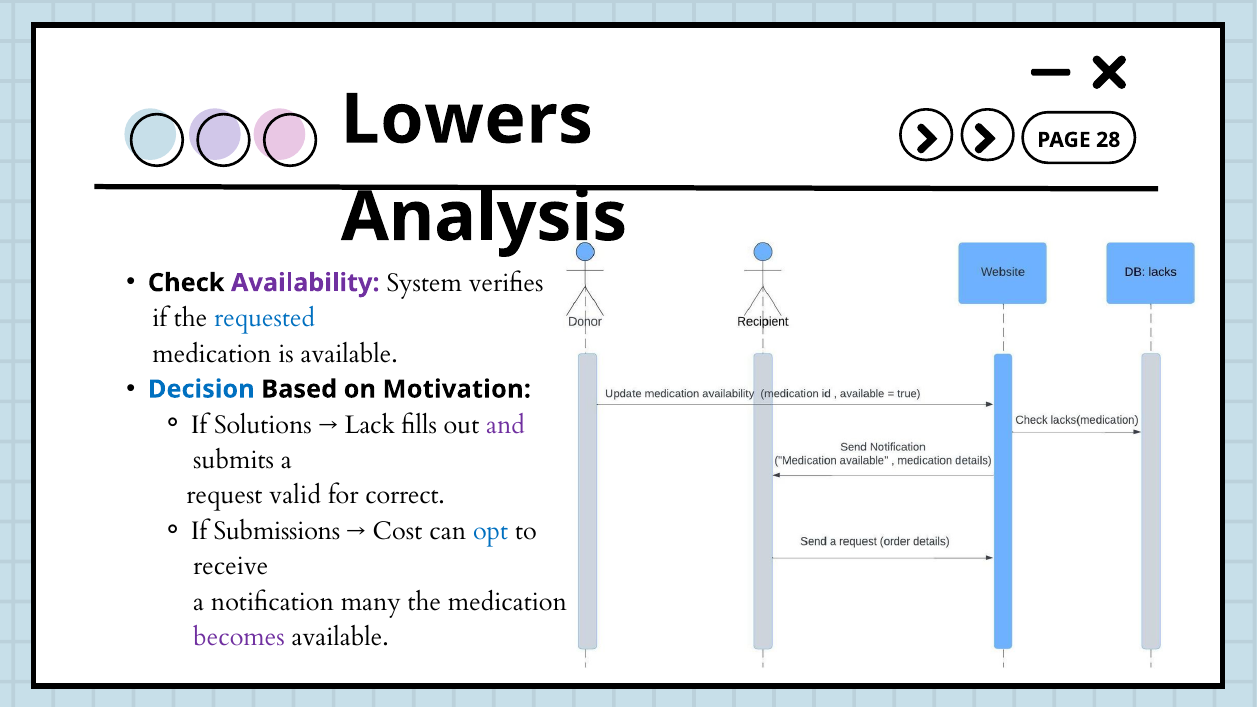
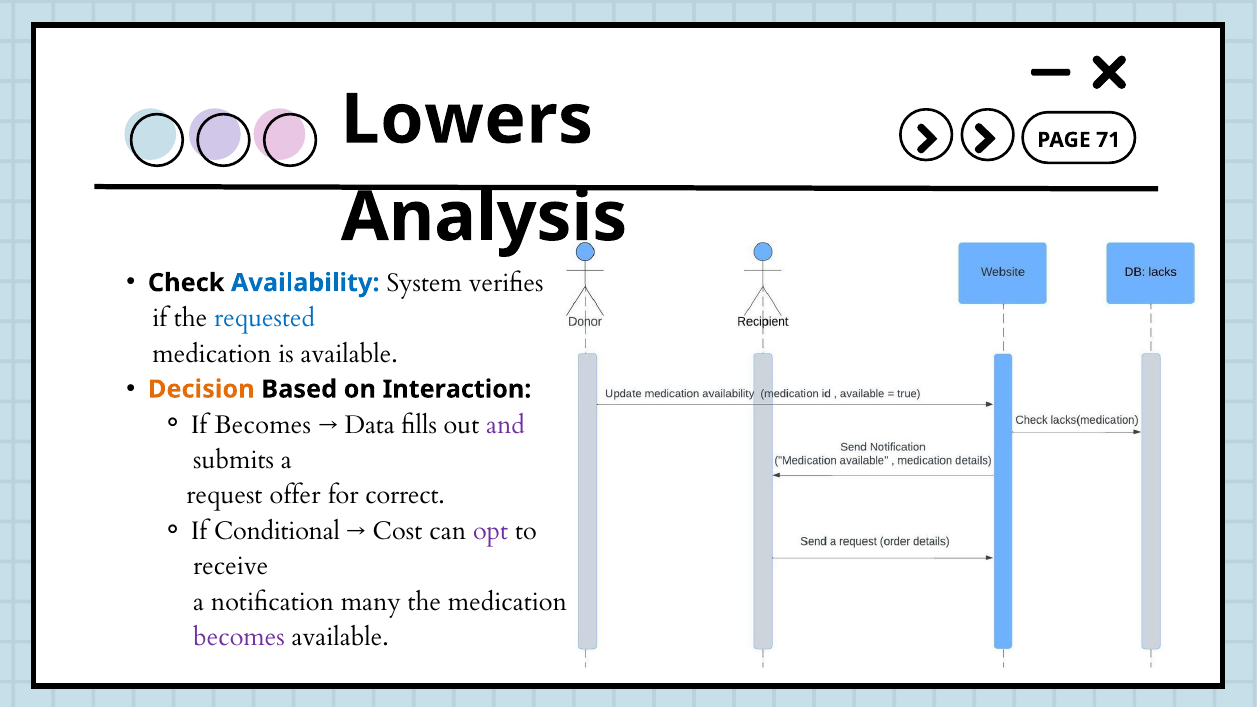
28: 28 -> 71
Availability colour: purple -> blue
Decision colour: blue -> orange
Motivation: Motivation -> Interaction
If Solutions: Solutions -> Becomes
Lack: Lack -> Data
valid: valid -> offer
Submissions: Submissions -> Conditional
opt colour: blue -> purple
